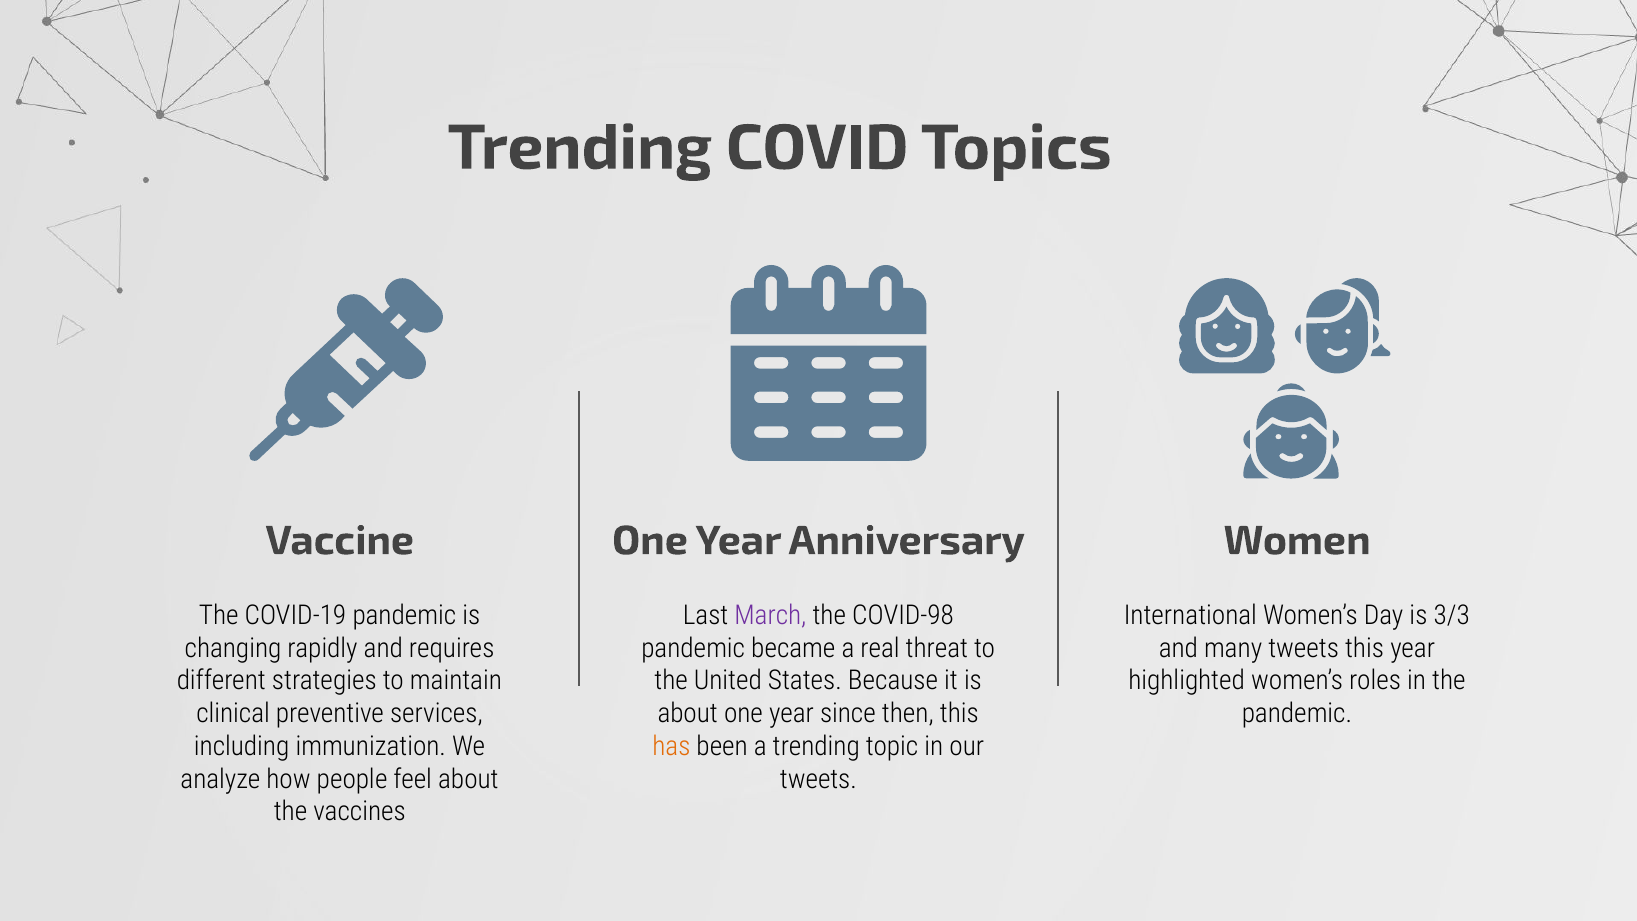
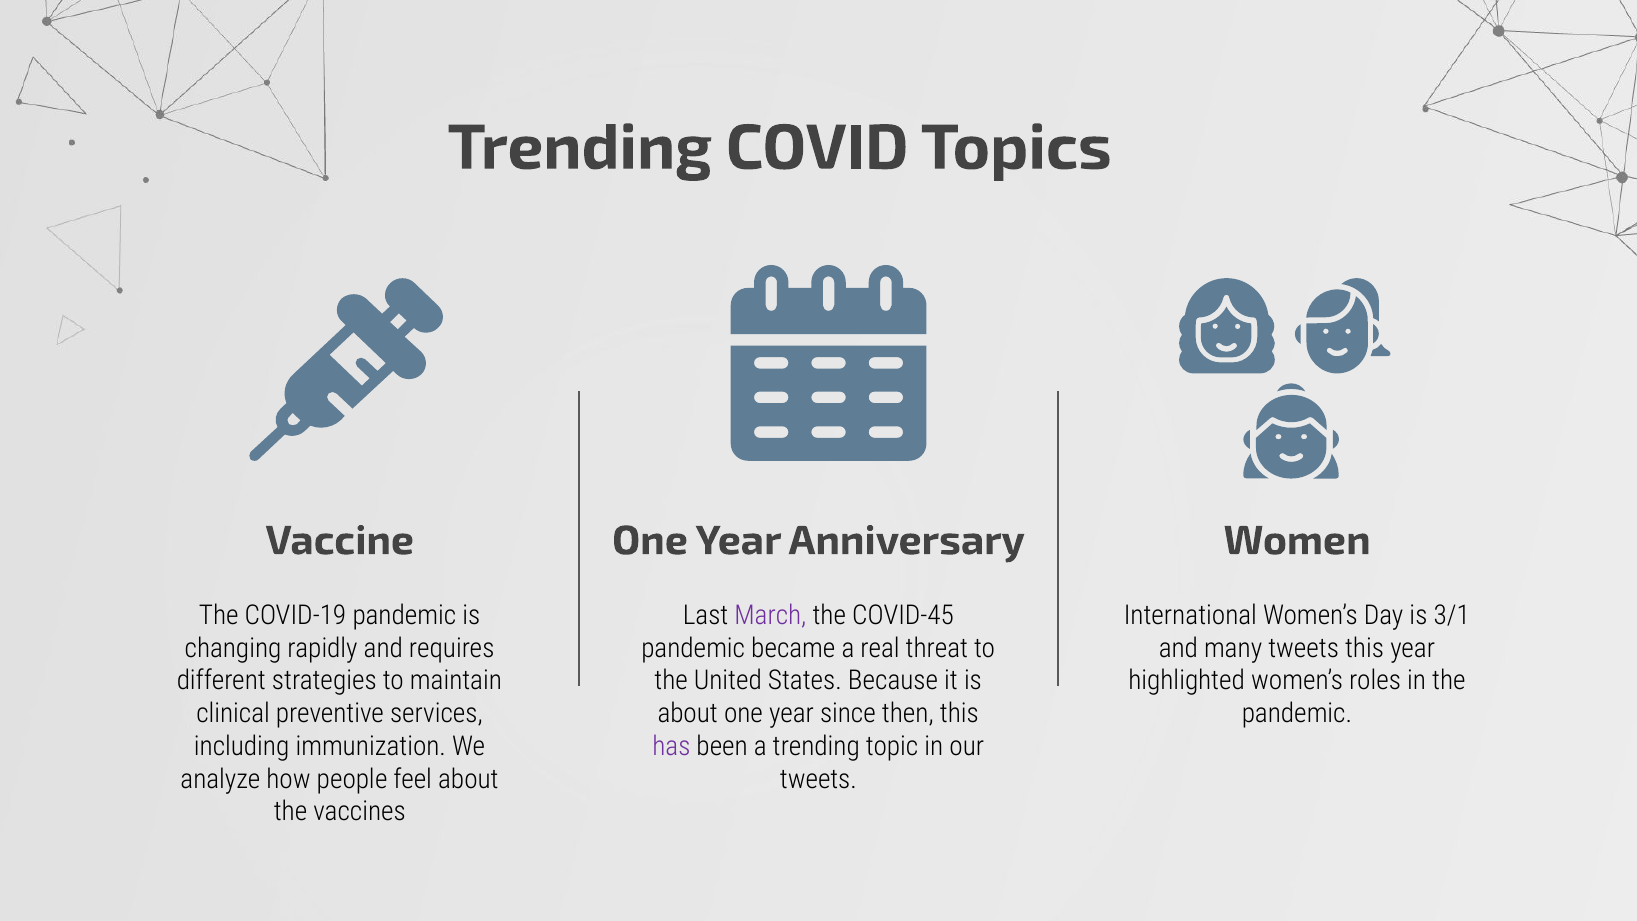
COVID-98: COVID-98 -> COVID-45
3/3: 3/3 -> 3/1
has colour: orange -> purple
